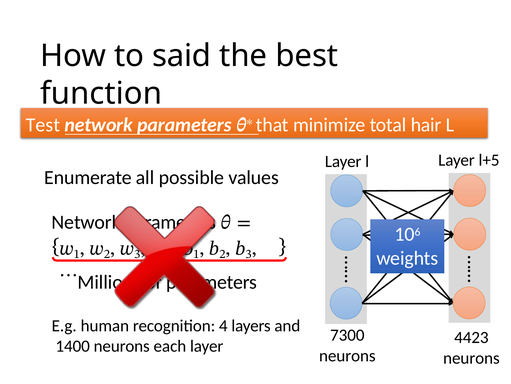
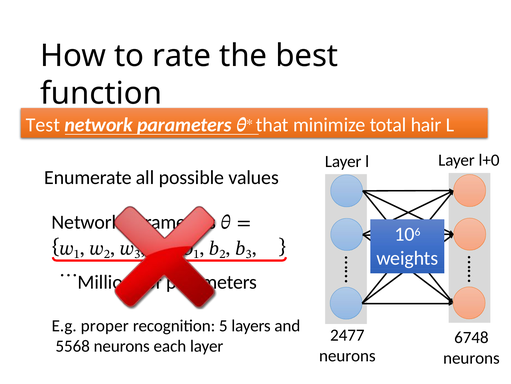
said: said -> rate
l+5: l+5 -> l+0
human: human -> proper
4: 4 -> 5
7300: 7300 -> 2477
4423: 4423 -> 6748
1400: 1400 -> 5568
